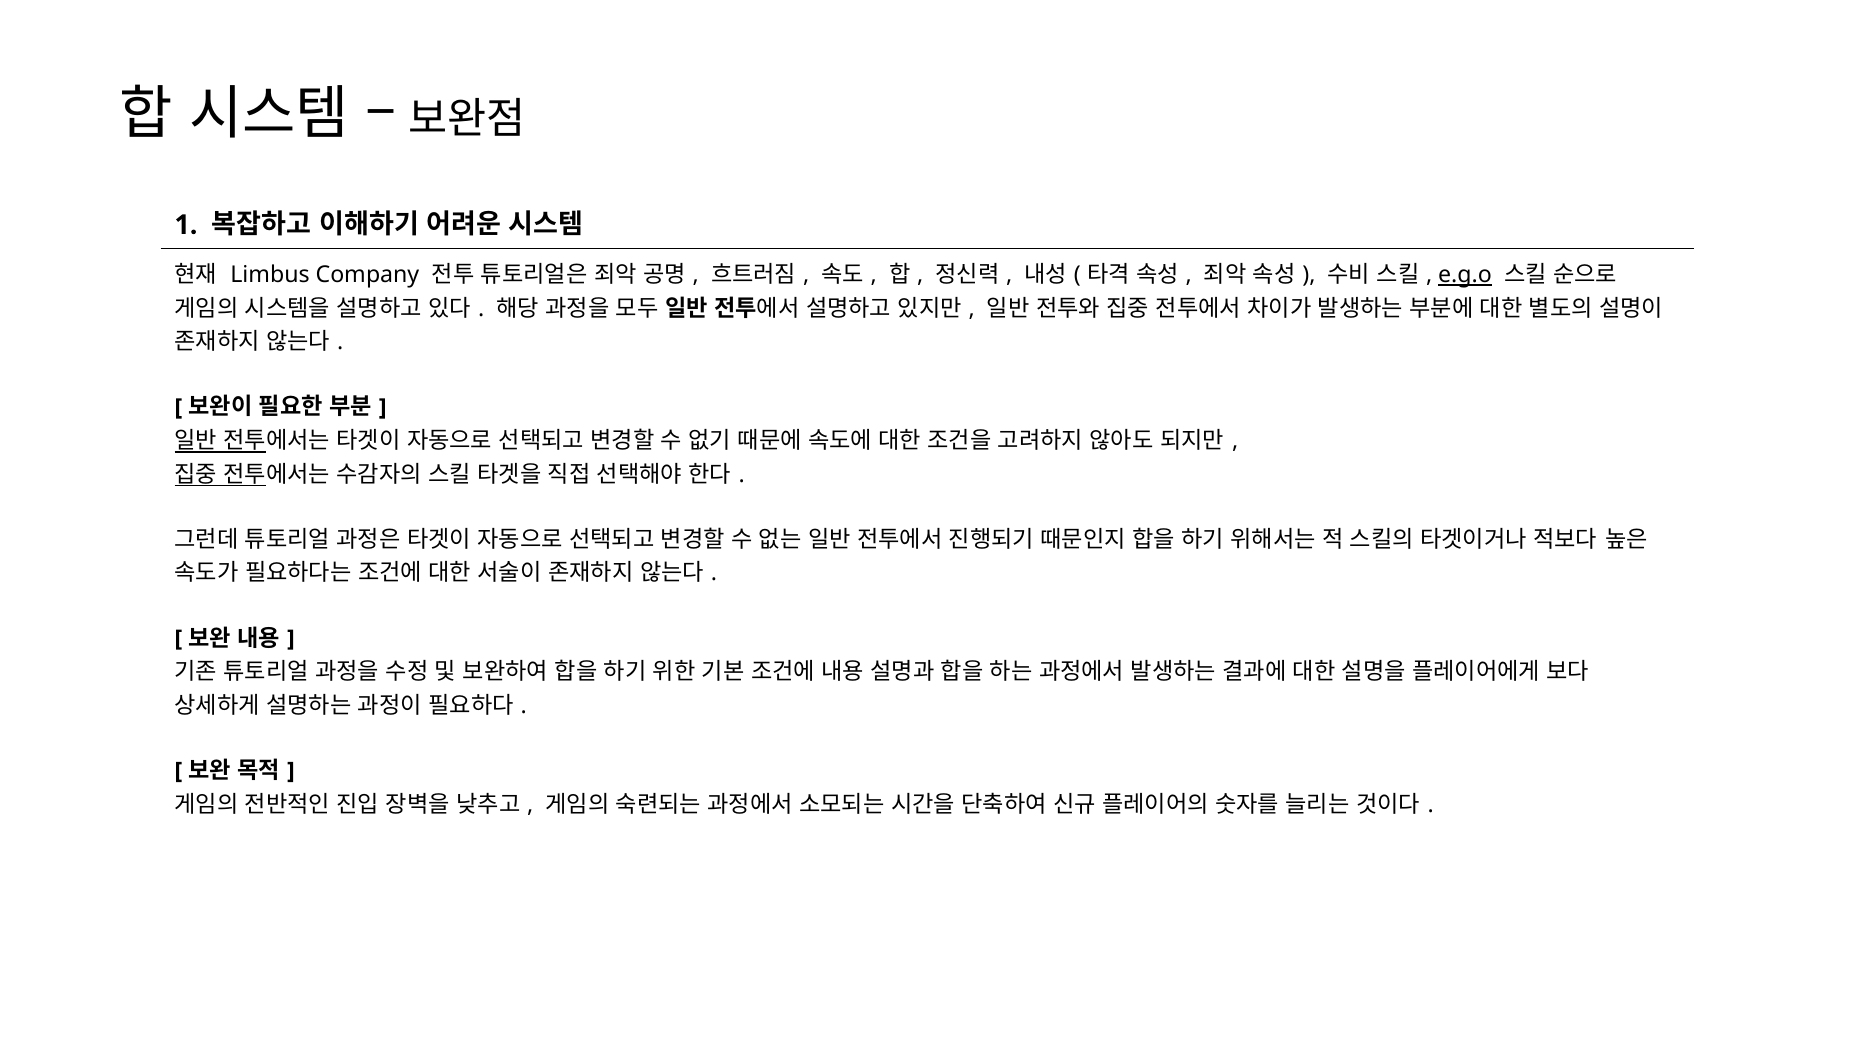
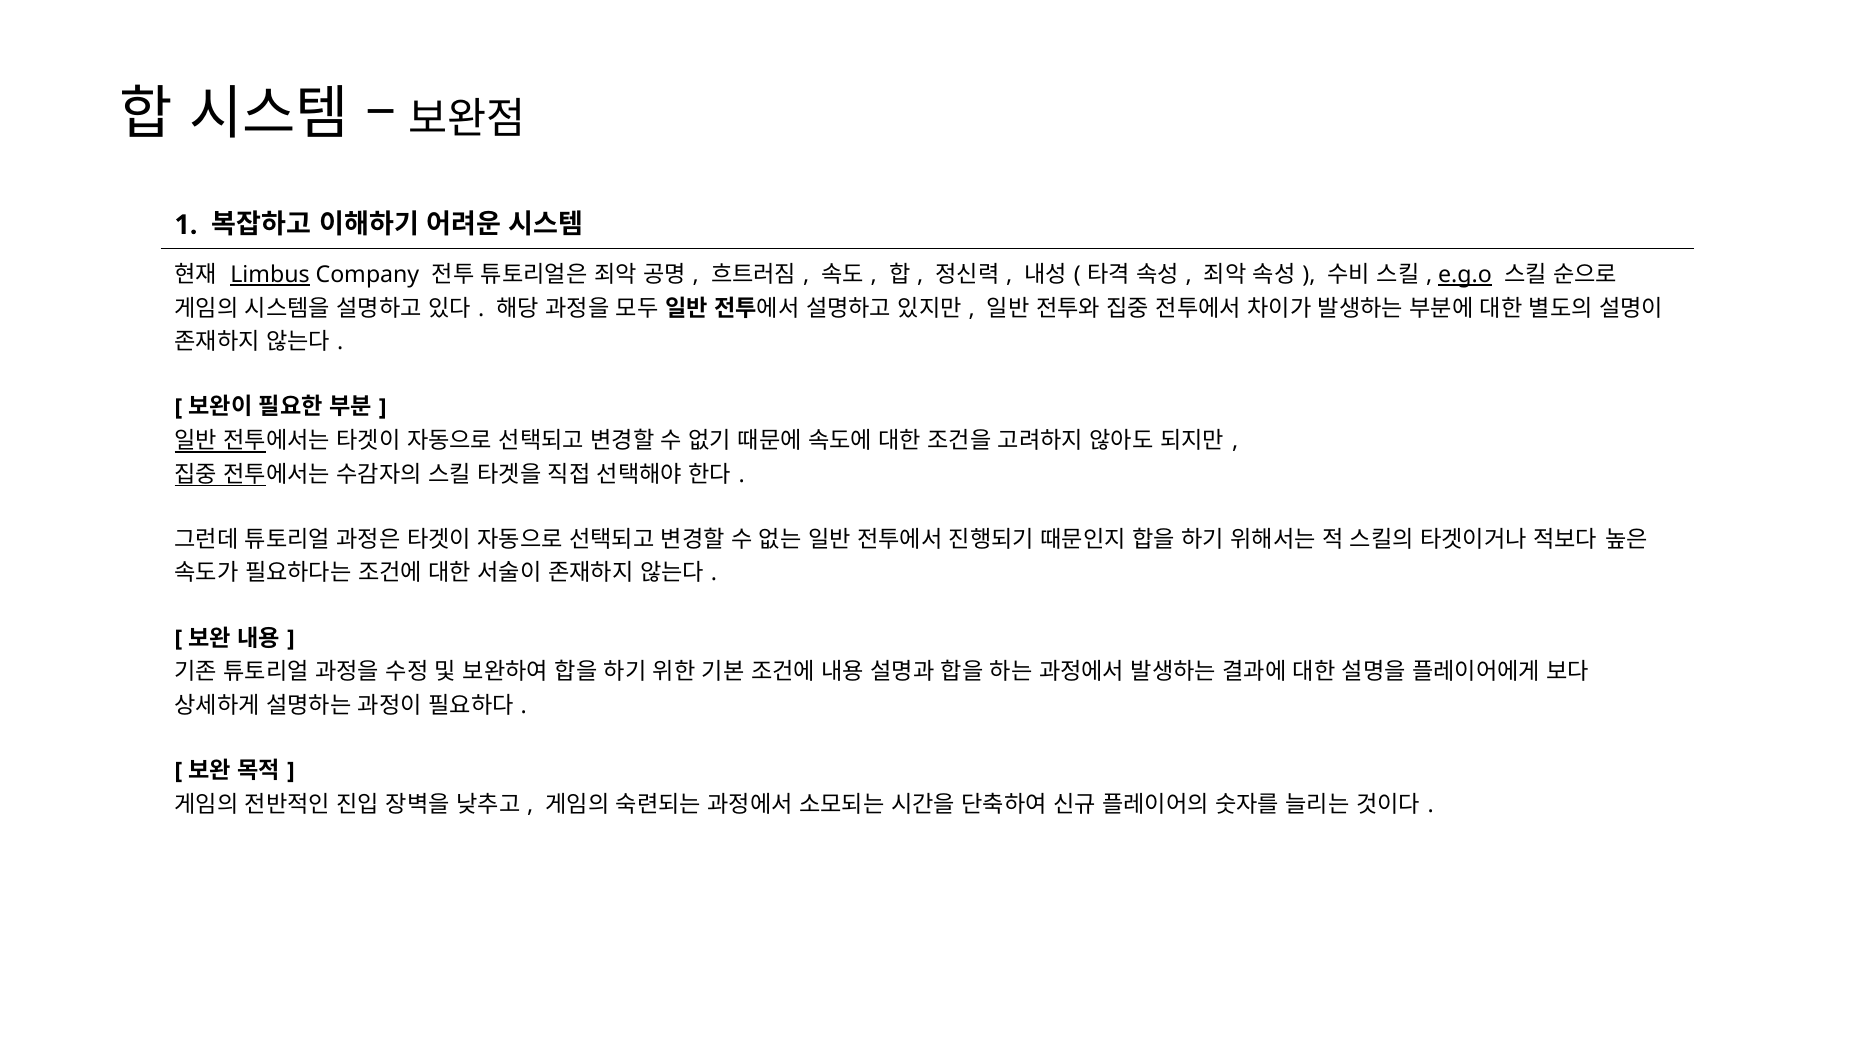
Limbus underline: none -> present
